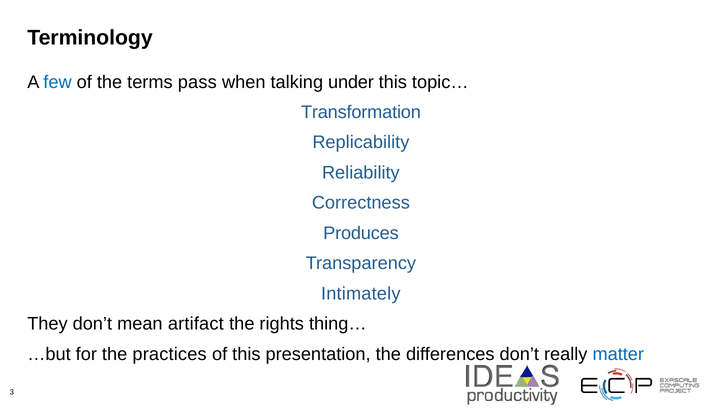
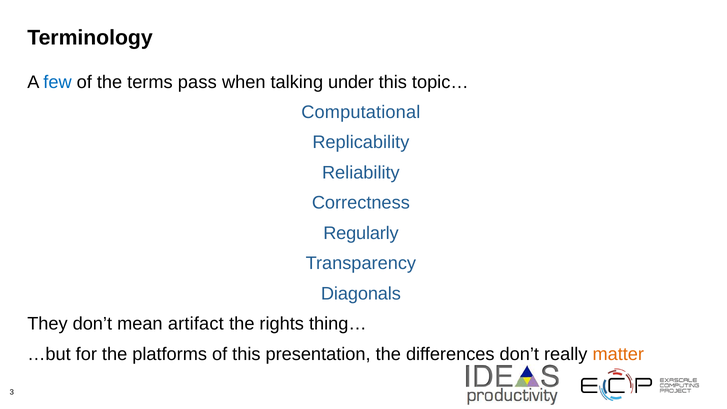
Transformation: Transformation -> Computational
Produces: Produces -> Regularly
Intimately: Intimately -> Diagonals
practices: practices -> platforms
matter colour: blue -> orange
